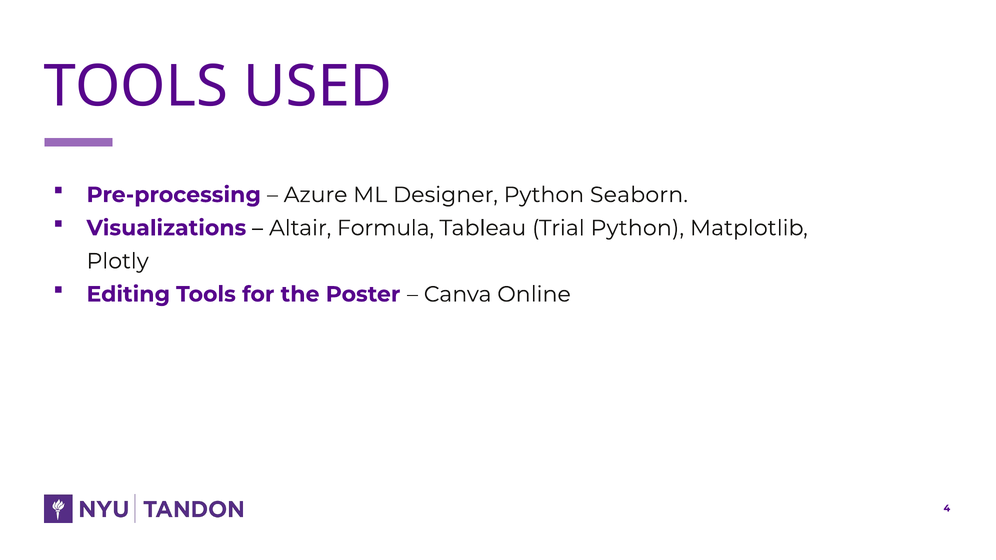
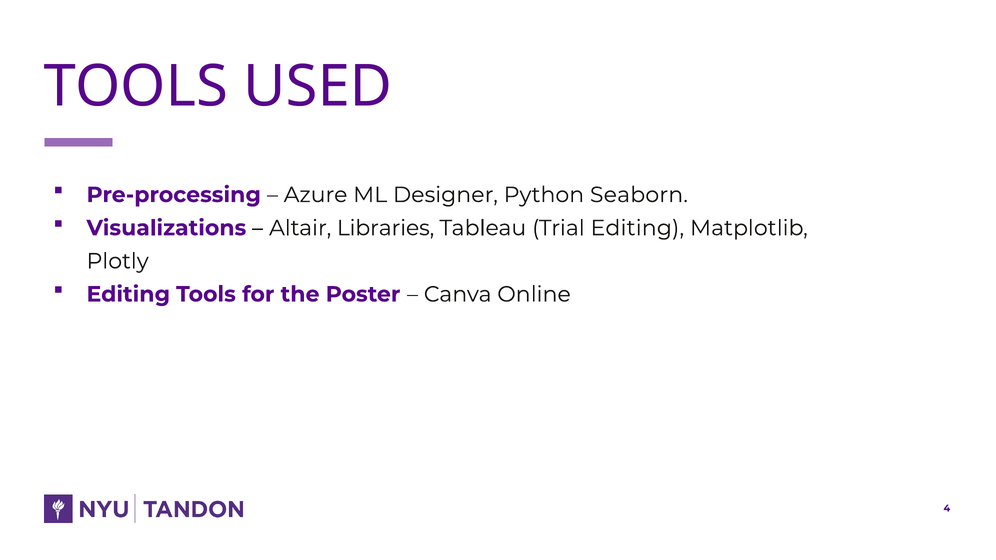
Formula: Formula -> Libraries
Trial Python: Python -> Editing
